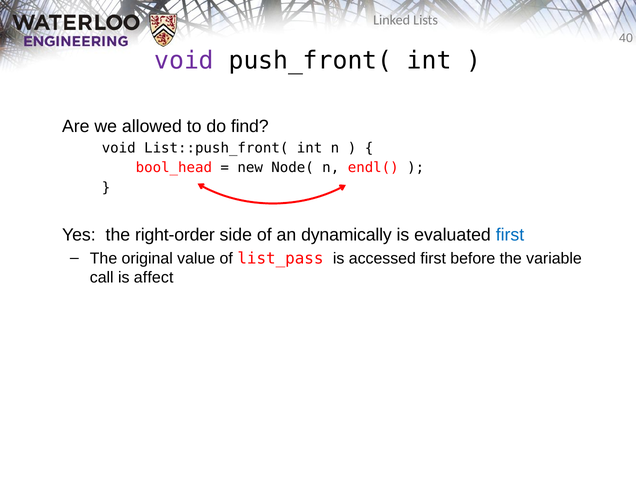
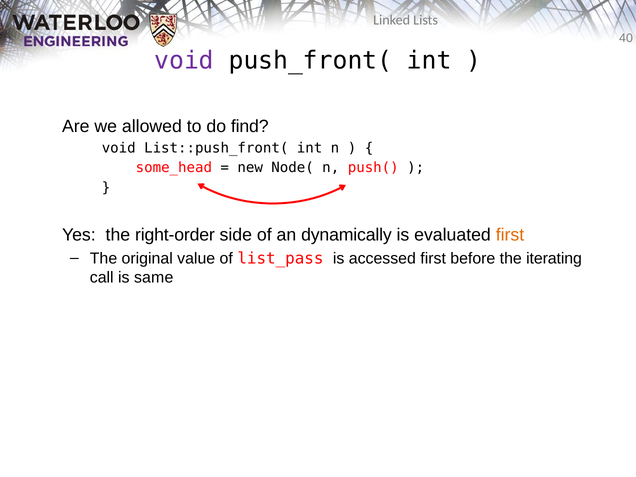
bool_head: bool_head -> some_head
endl(: endl( -> push(
first at (510, 235) colour: blue -> orange
variable: variable -> iterating
affect: affect -> same
